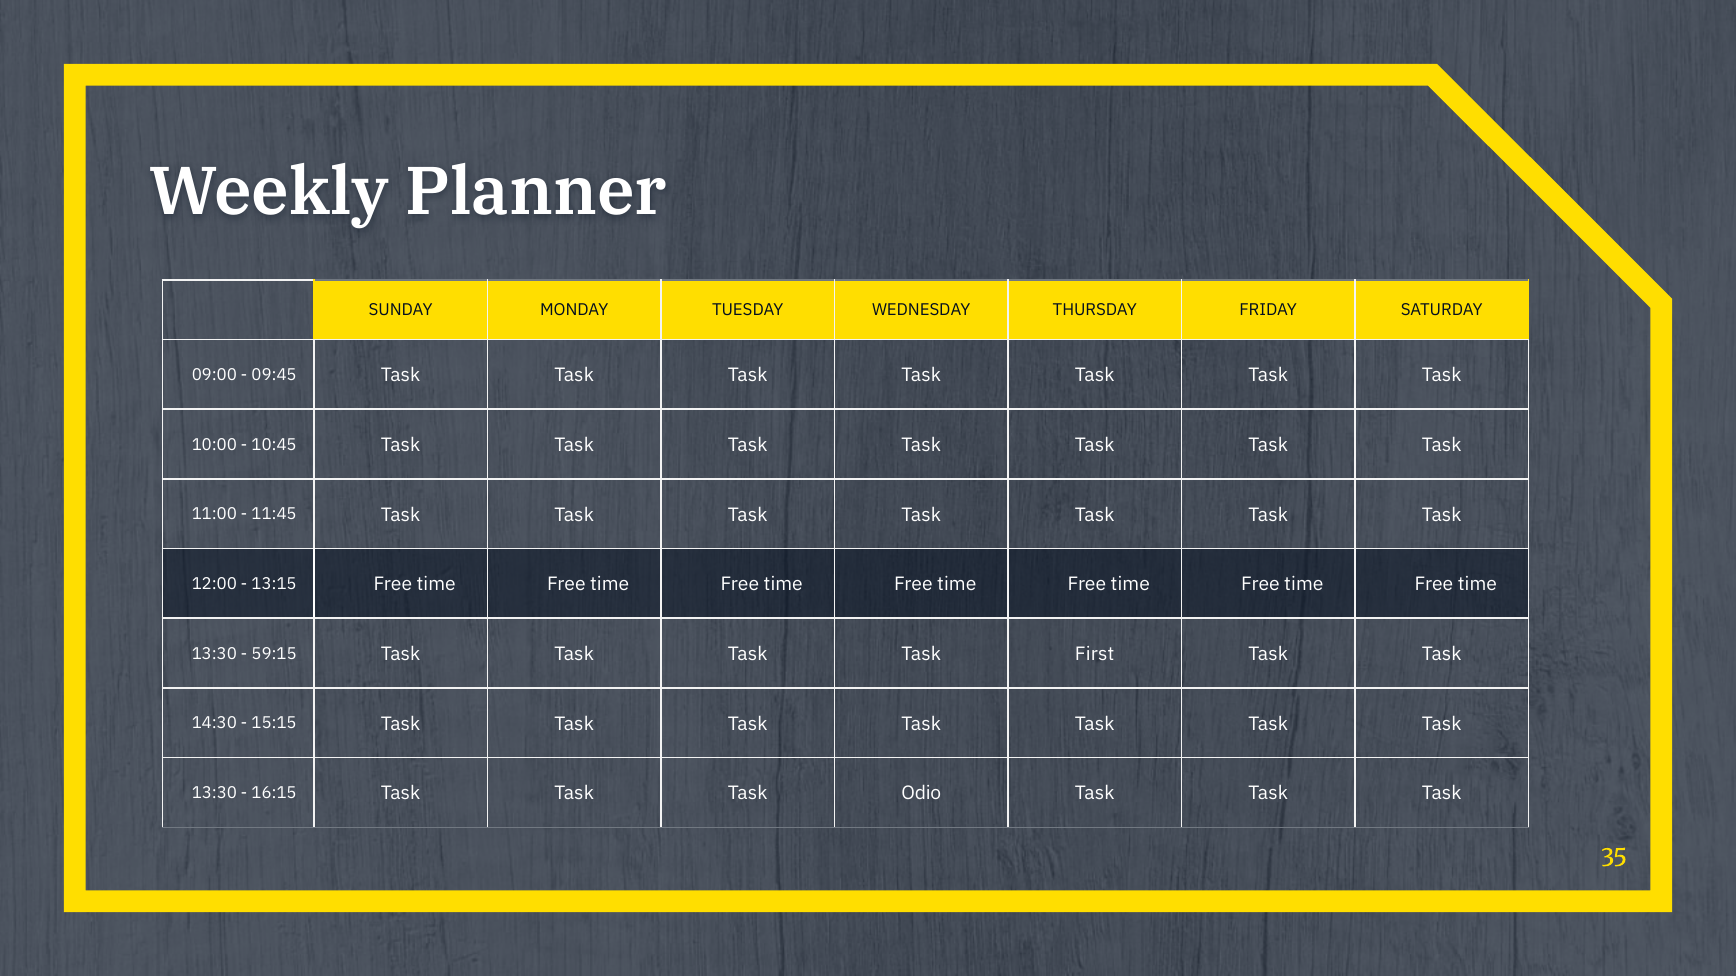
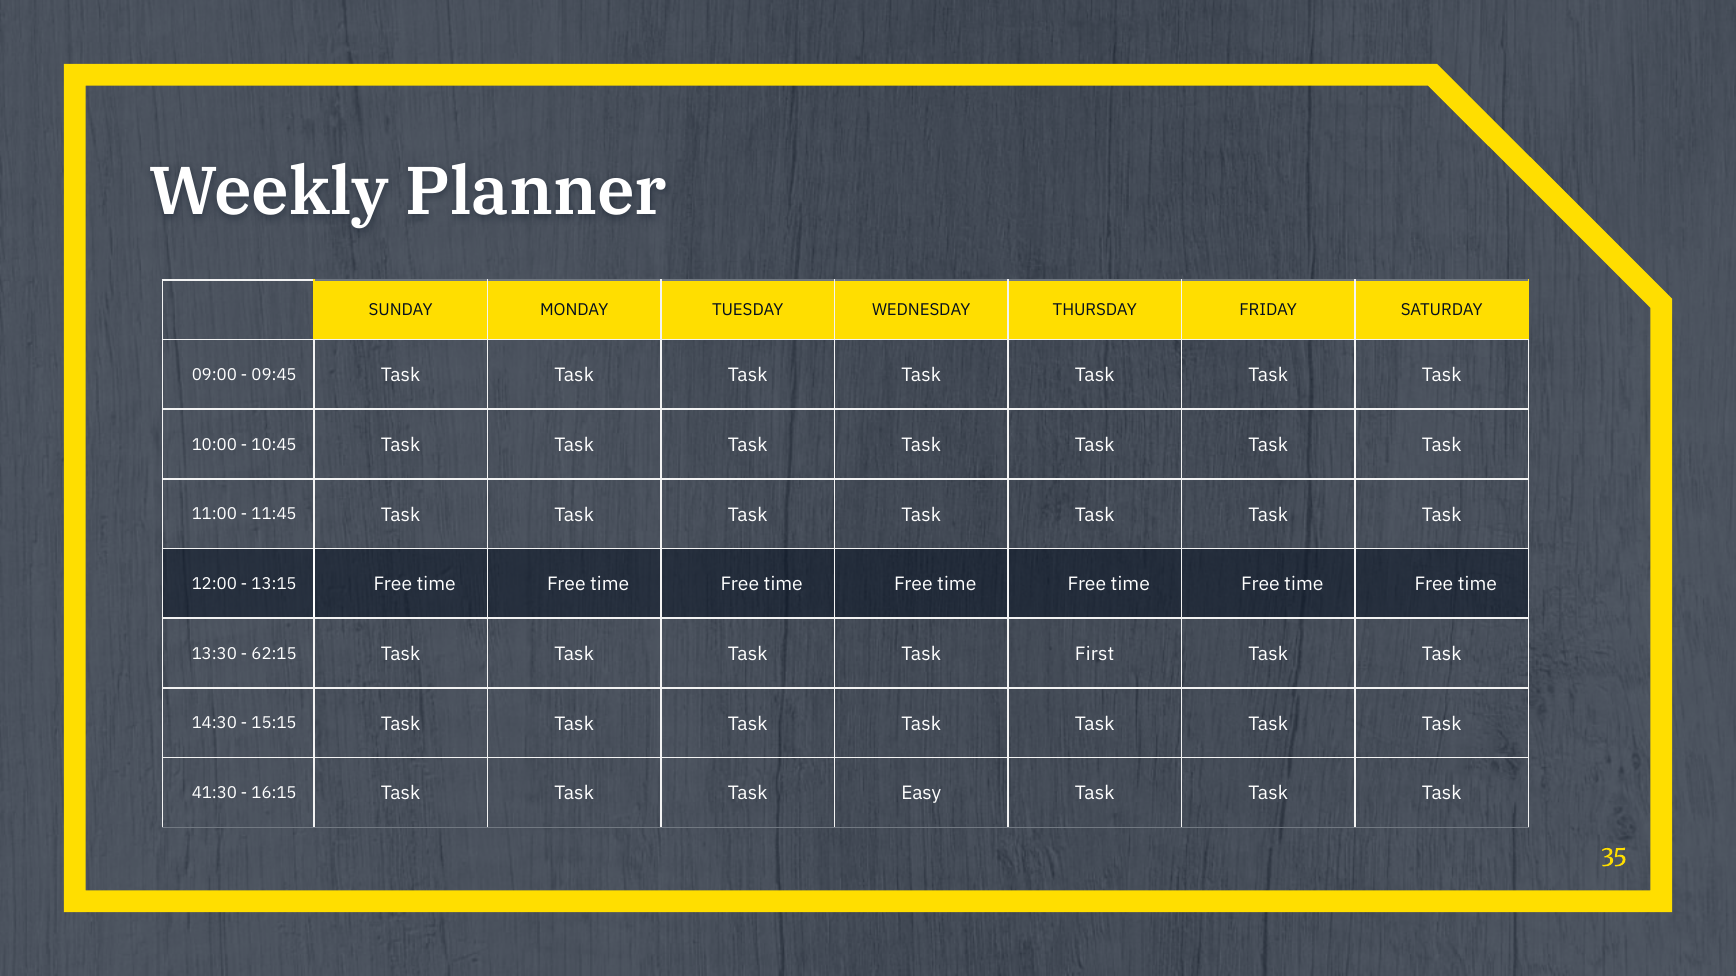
59:15: 59:15 -> 62:15
13:30 at (214, 794): 13:30 -> 41:30
Odio: Odio -> Easy
